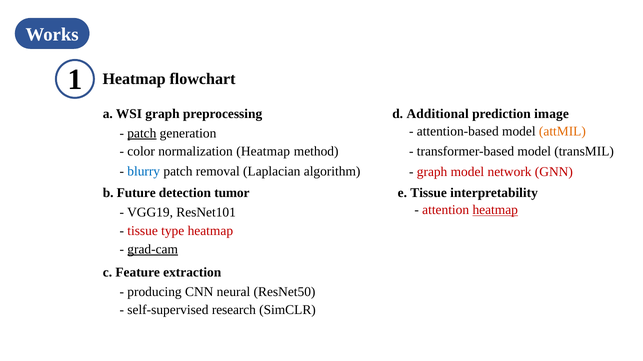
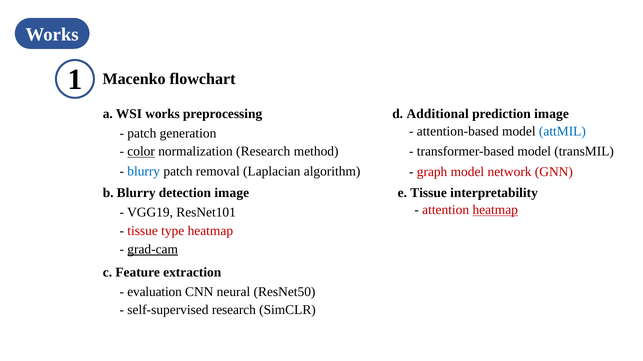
1 Heatmap: Heatmap -> Macenko
WSI graph: graph -> works
attMIL colour: orange -> blue
patch at (142, 134) underline: present -> none
color underline: none -> present
normalization Heatmap: Heatmap -> Research
b Future: Future -> Blurry
detection tumor: tumor -> image
producing: producing -> evaluation
